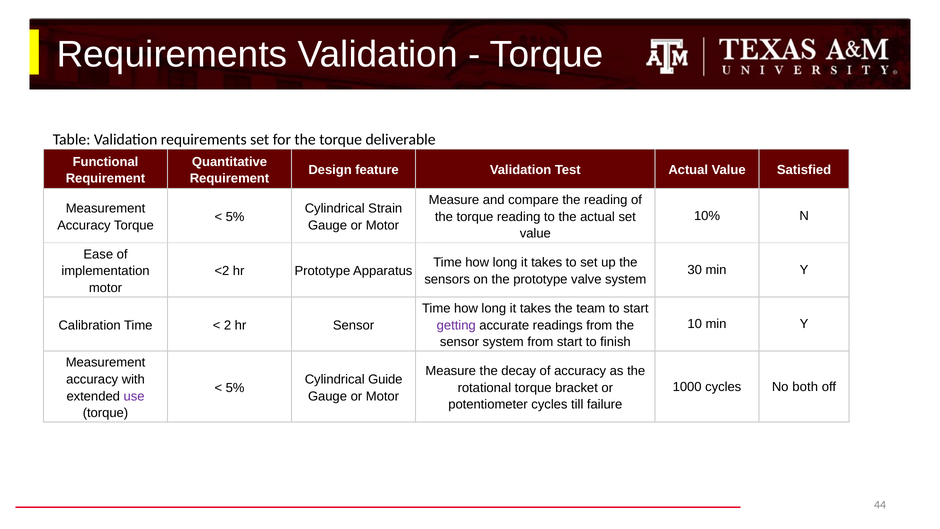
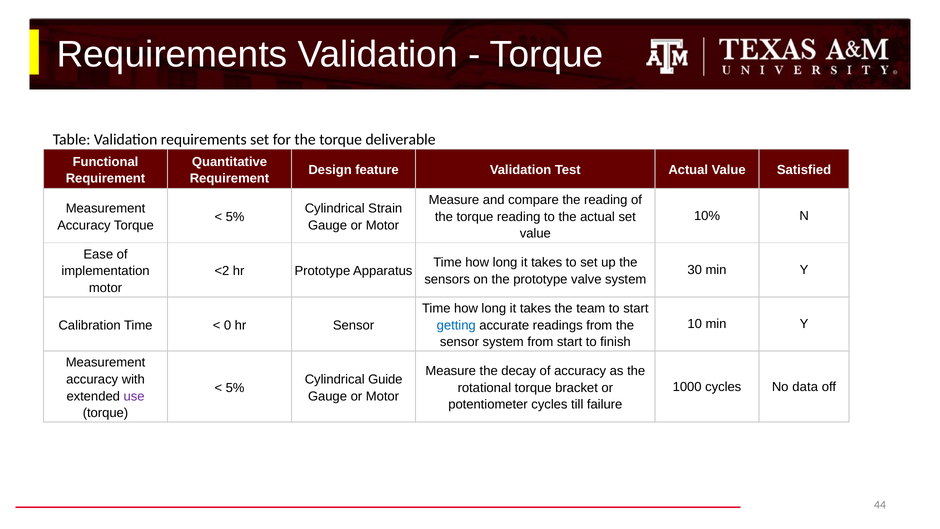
2: 2 -> 0
getting colour: purple -> blue
both: both -> data
